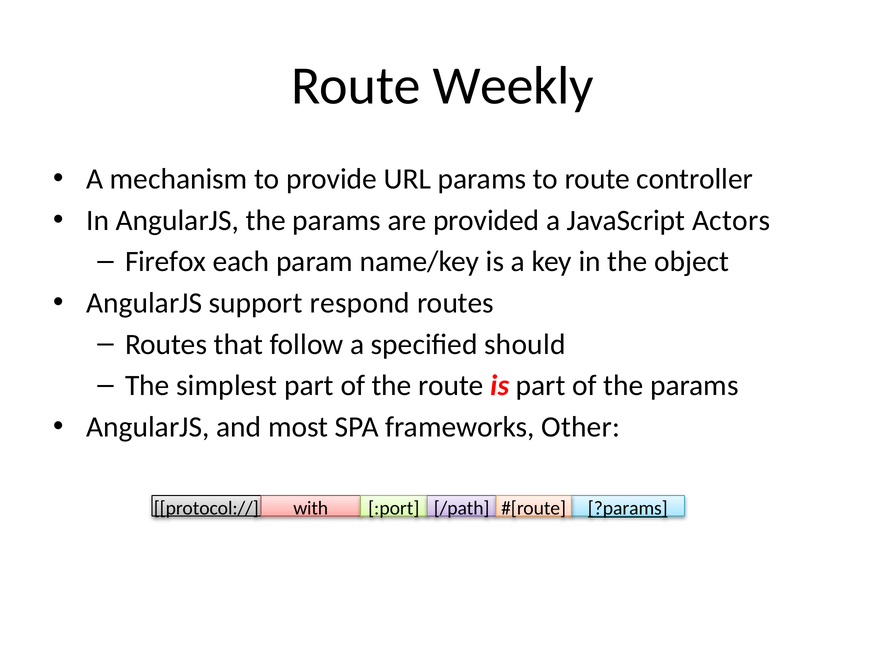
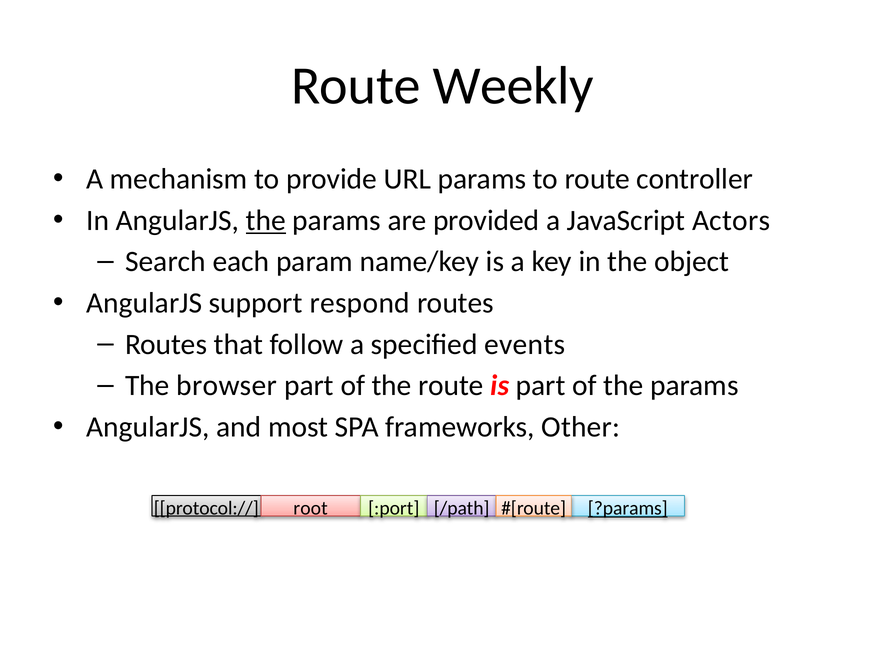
the at (266, 220) underline: none -> present
Firefox: Firefox -> Search
should: should -> events
simplest: simplest -> browser
with: with -> root
